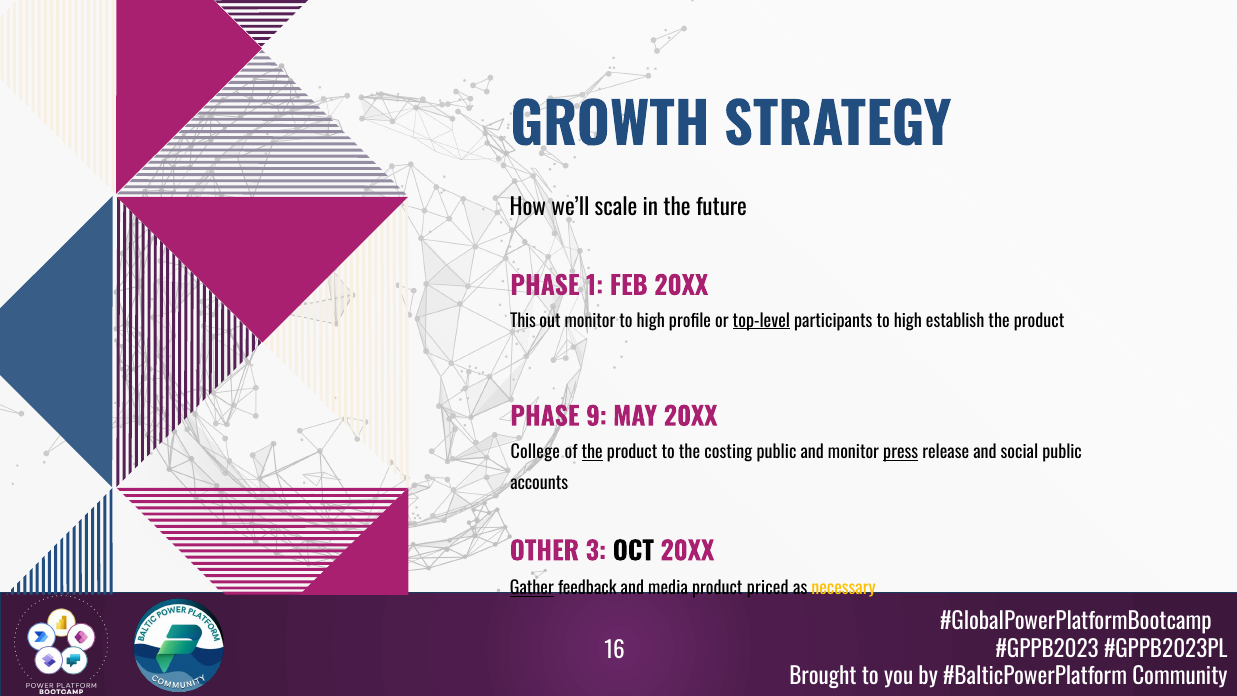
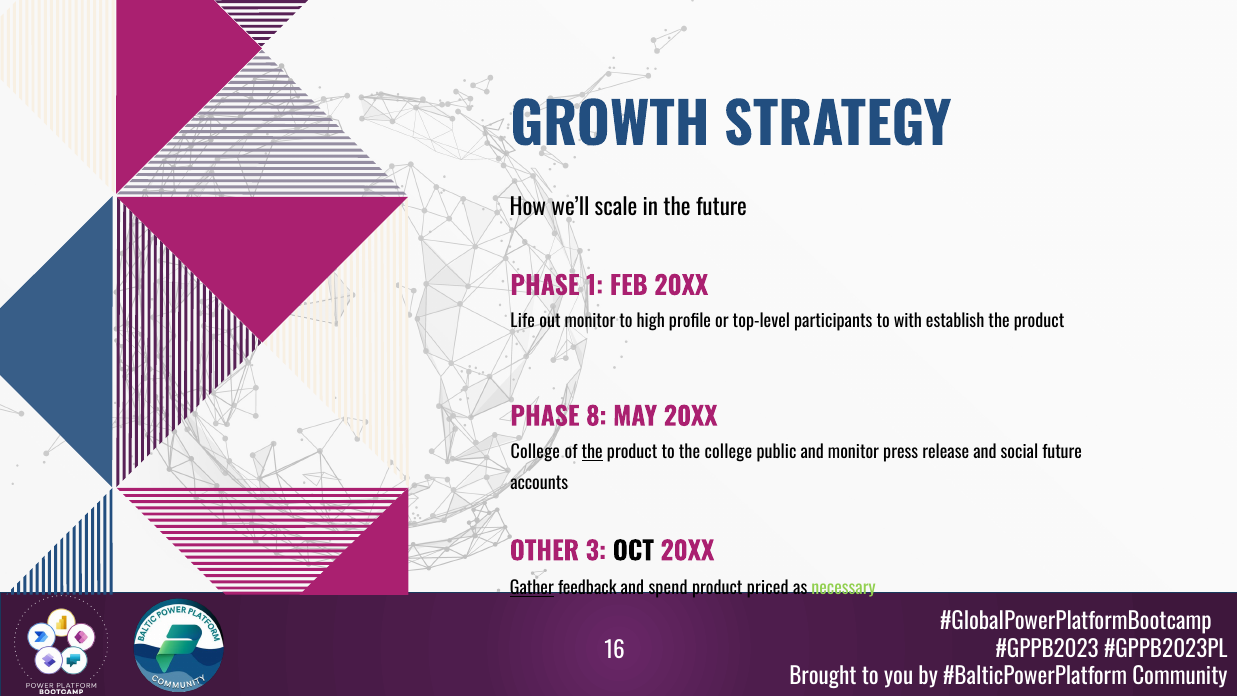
This: This -> Life
top-level underline: present -> none
participants to high: high -> with
9: 9 -> 8
the costing: costing -> college
press underline: present -> none
social public: public -> future
media: media -> spend
necessary colour: yellow -> light green
